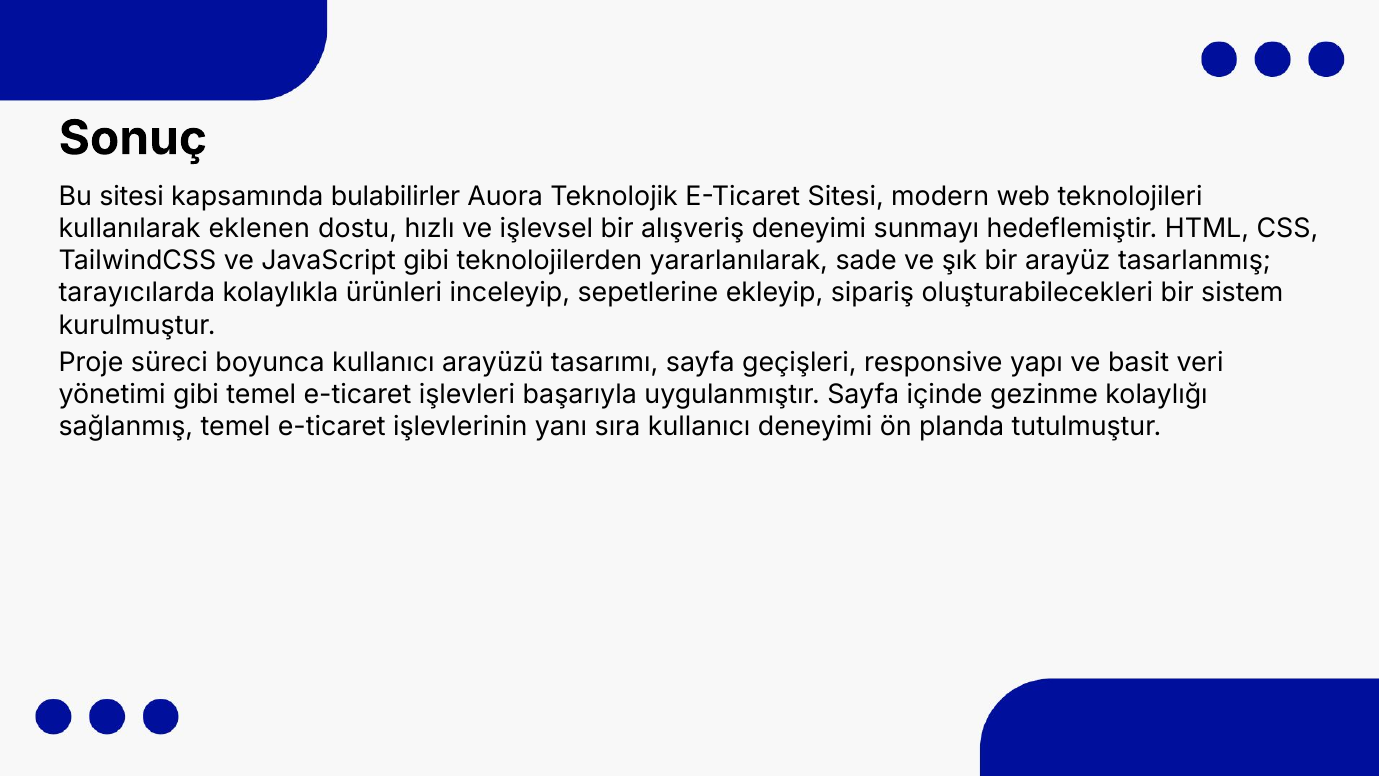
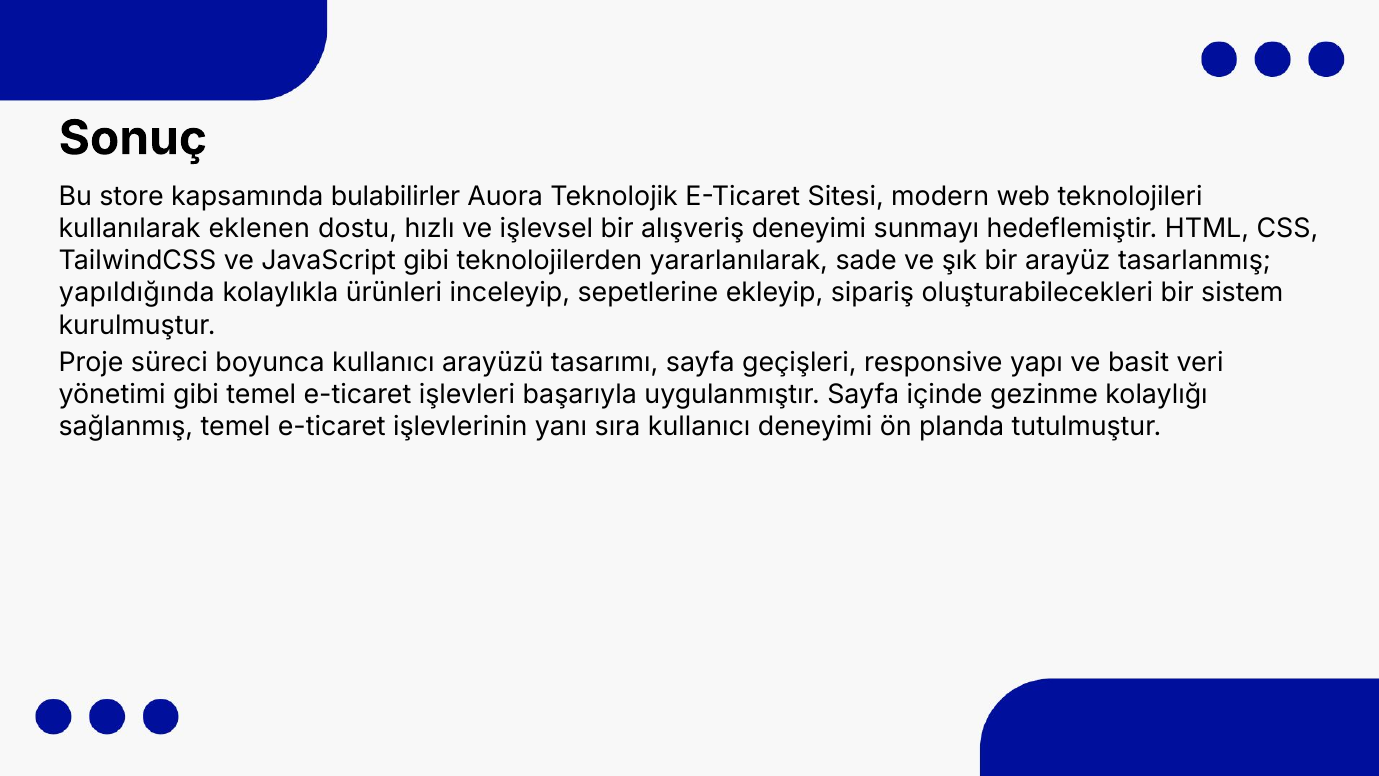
Bu sitesi: sitesi -> store
tarayıcılarda: tarayıcılarda -> yapıldığında
